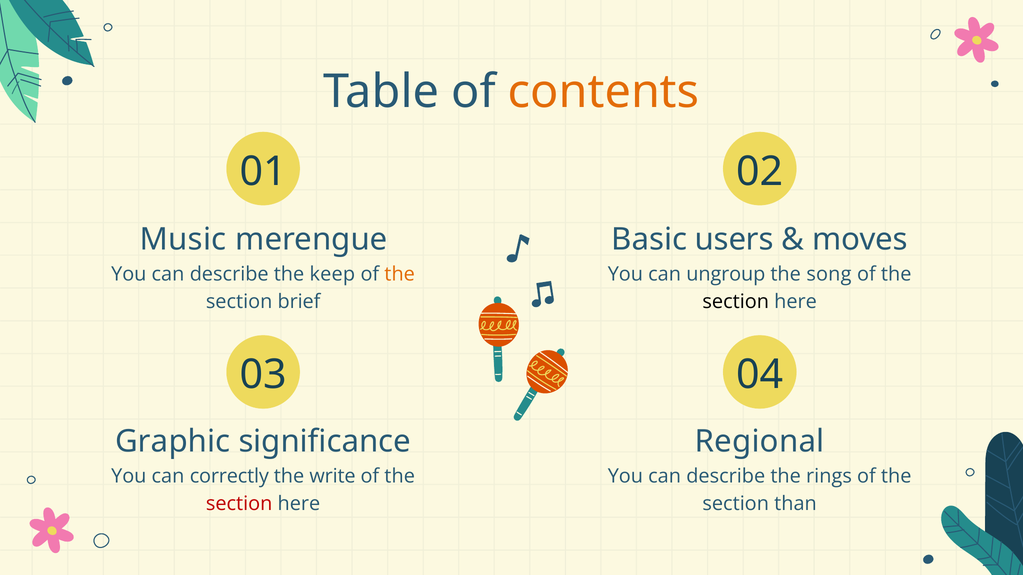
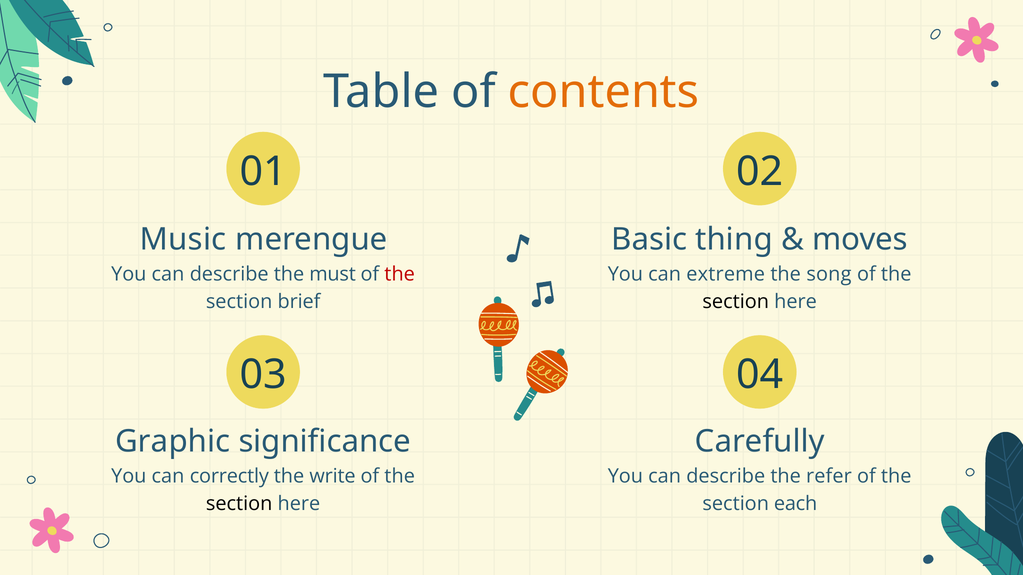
users: users -> thing
keep: keep -> must
the at (400, 274) colour: orange -> red
ungroup: ungroup -> extreme
Regional: Regional -> Carefully
rings: rings -> refer
section at (239, 504) colour: red -> black
than: than -> each
